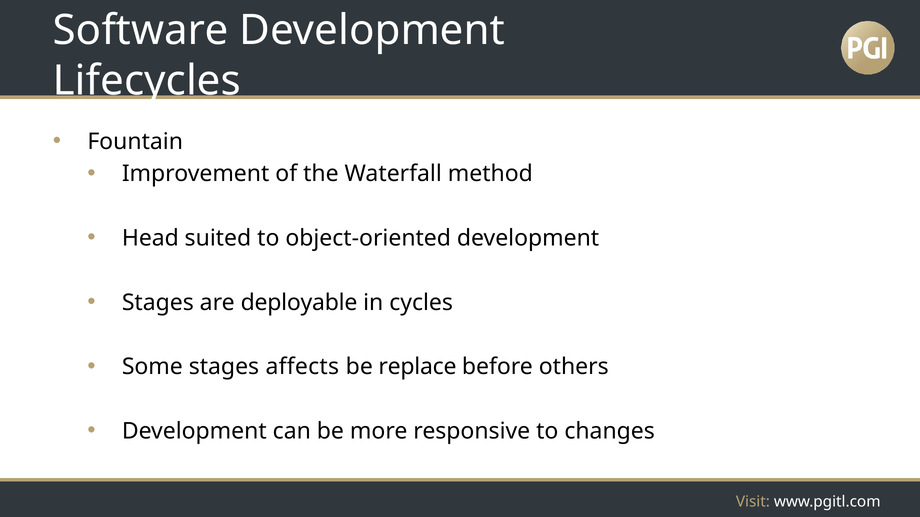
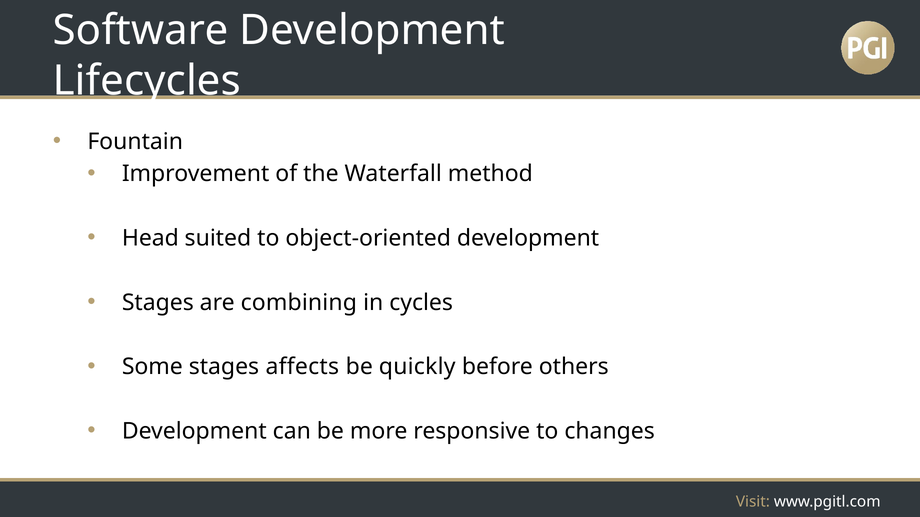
deployable: deployable -> combining
replace: replace -> quickly
